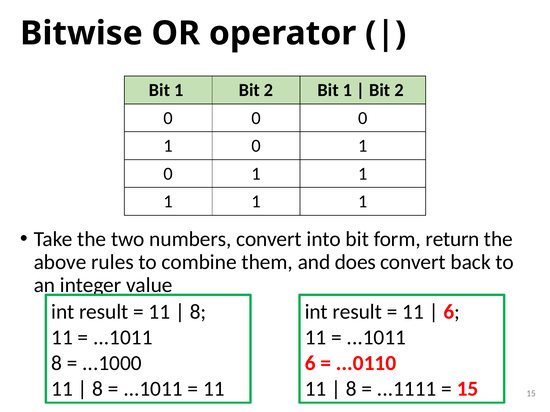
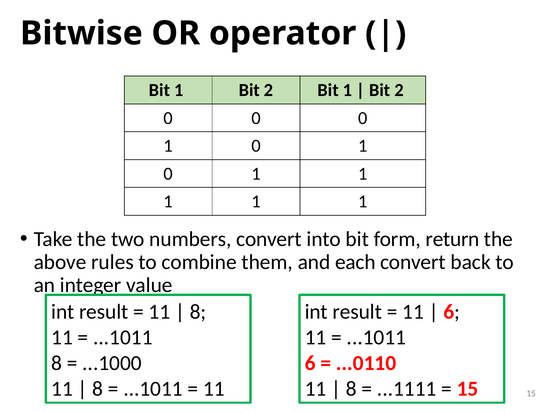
does: does -> each
